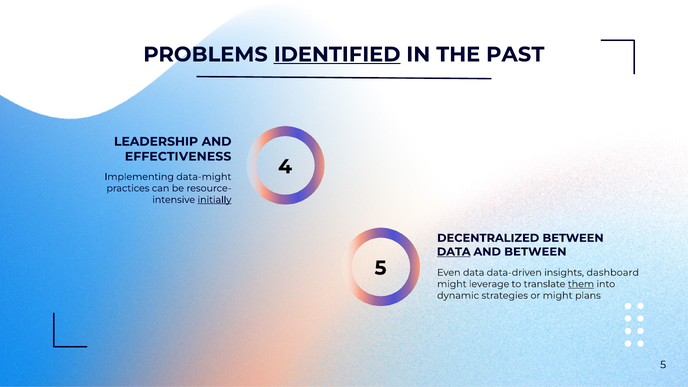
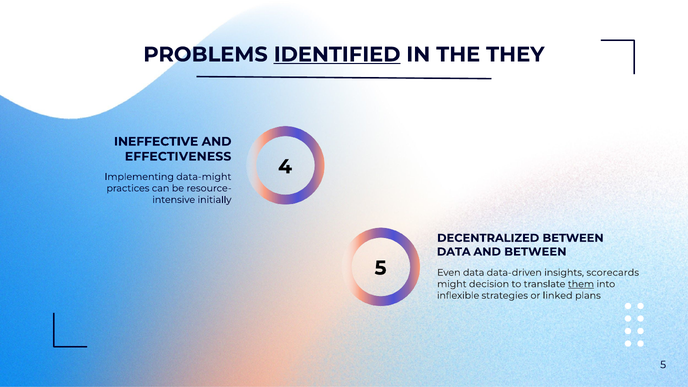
PAST: PAST -> THEY
LEADERSHIP: LEADERSHIP -> INEFFECTIVE
initially underline: present -> none
DATA at (454, 252) underline: present -> none
dashboard: dashboard -> scorecards
leverage: leverage -> decision
dynamic: dynamic -> inflexible
or might: might -> linked
